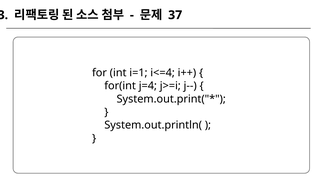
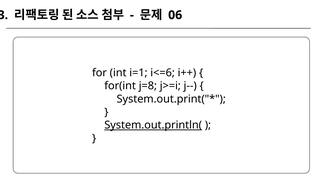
37: 37 -> 06
i<=4: i<=4 -> i<=6
j=4: j=4 -> j=8
System.out.println( underline: none -> present
